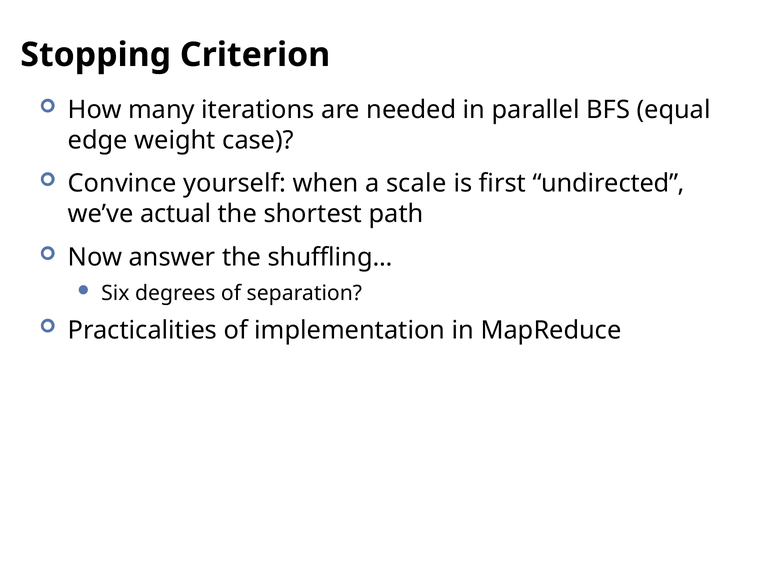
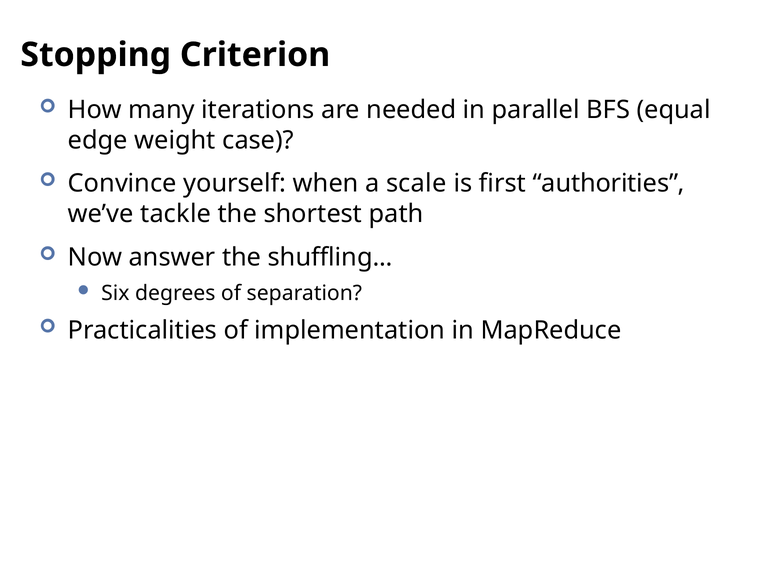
undirected: undirected -> authorities
actual: actual -> tackle
